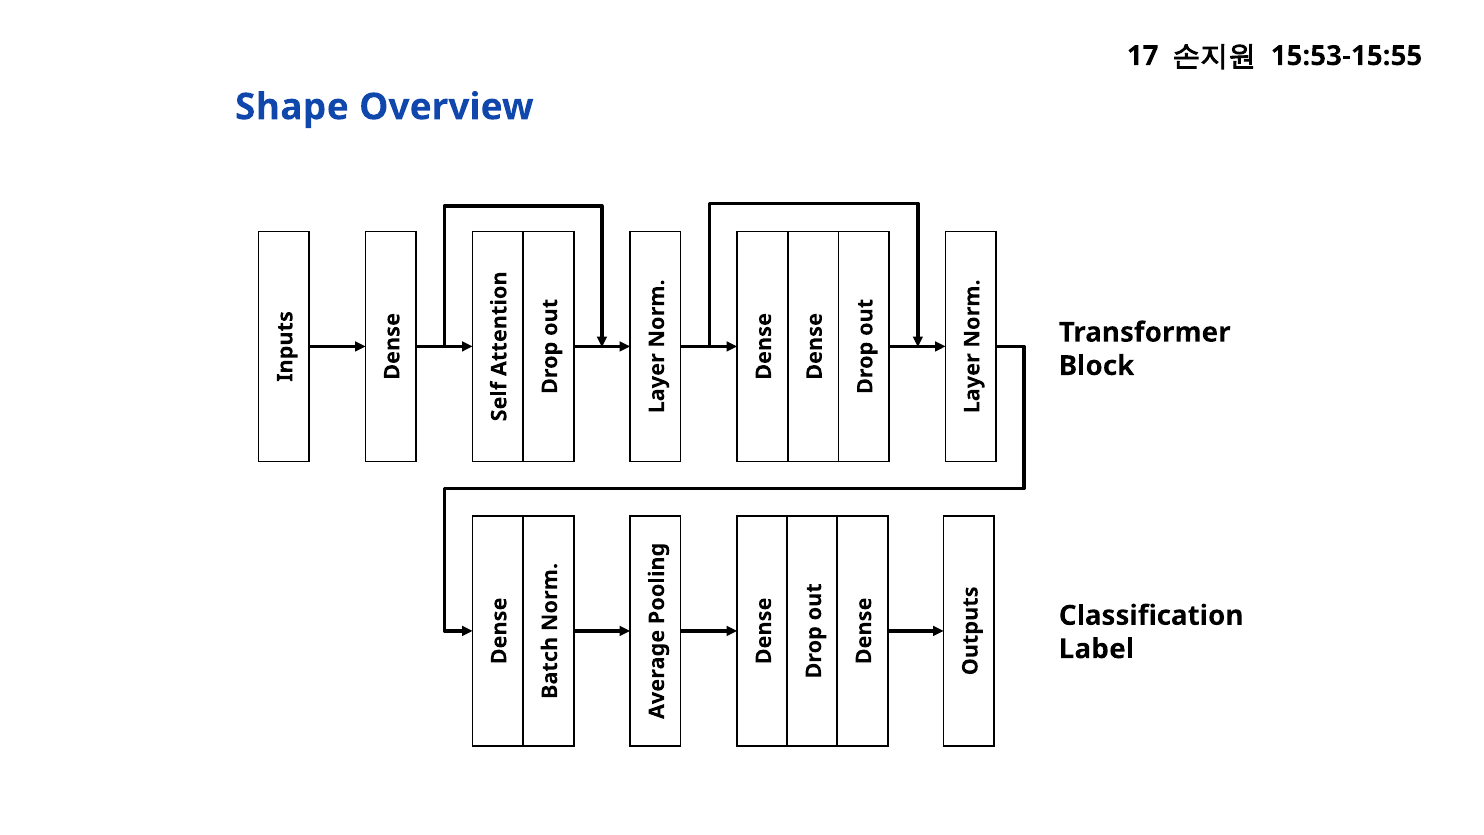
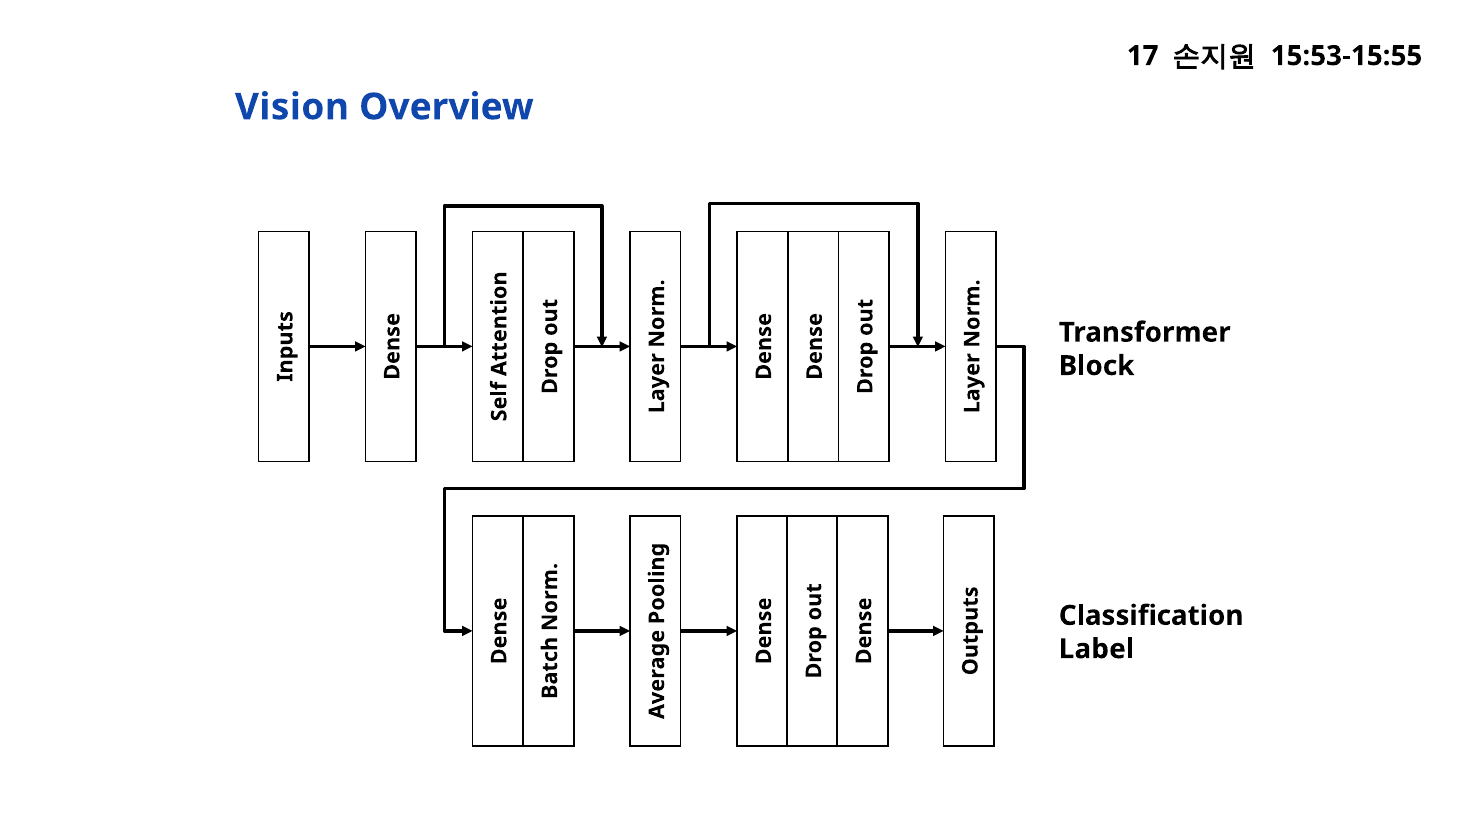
Shape: Shape -> Vision
